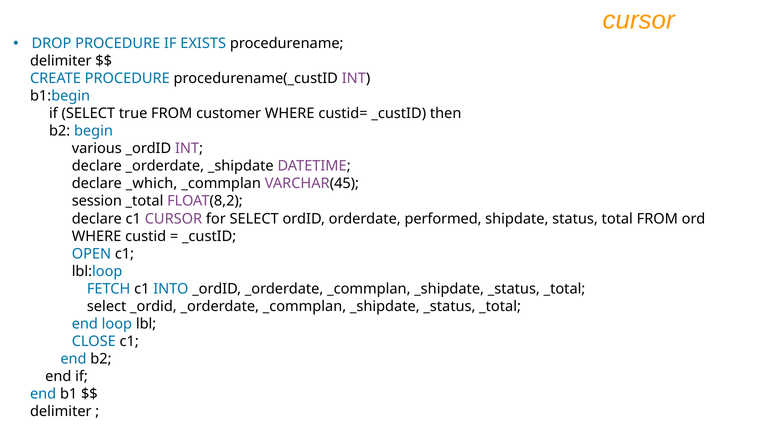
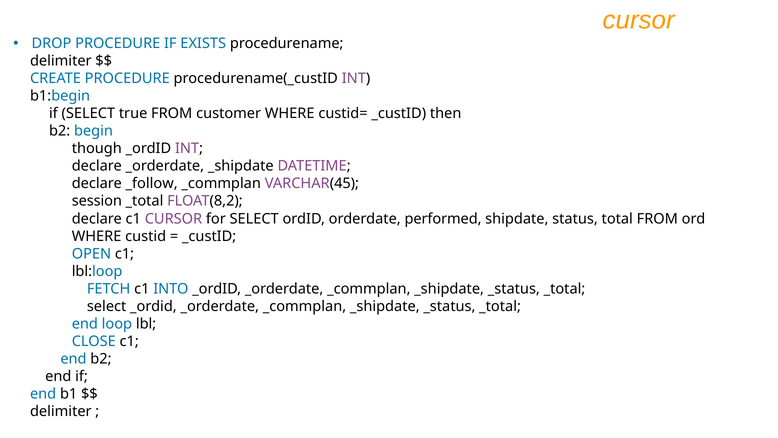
various: various -> though
_which: _which -> _follow
